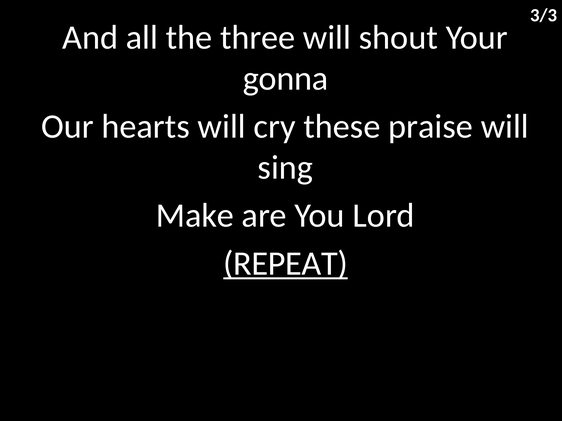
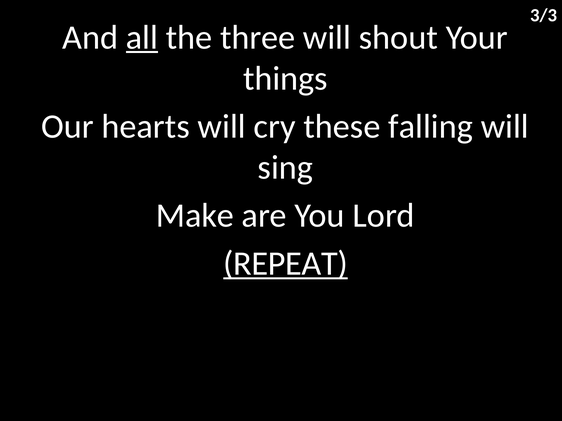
all underline: none -> present
gonna: gonna -> things
praise: praise -> falling
